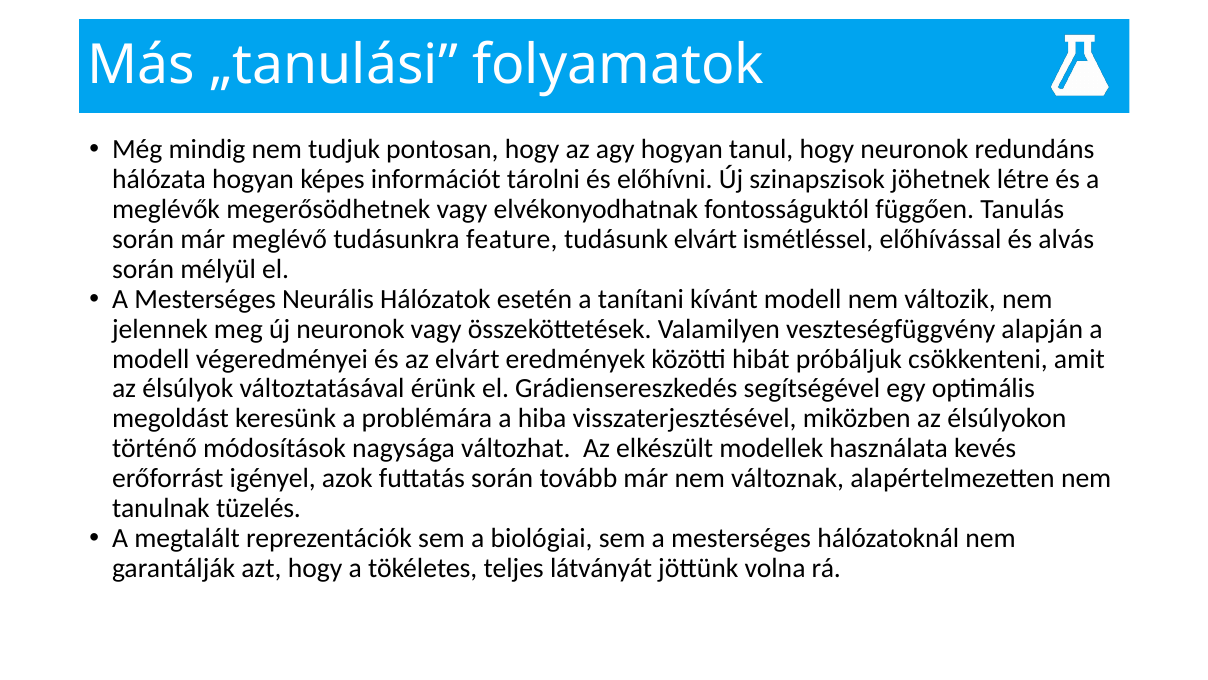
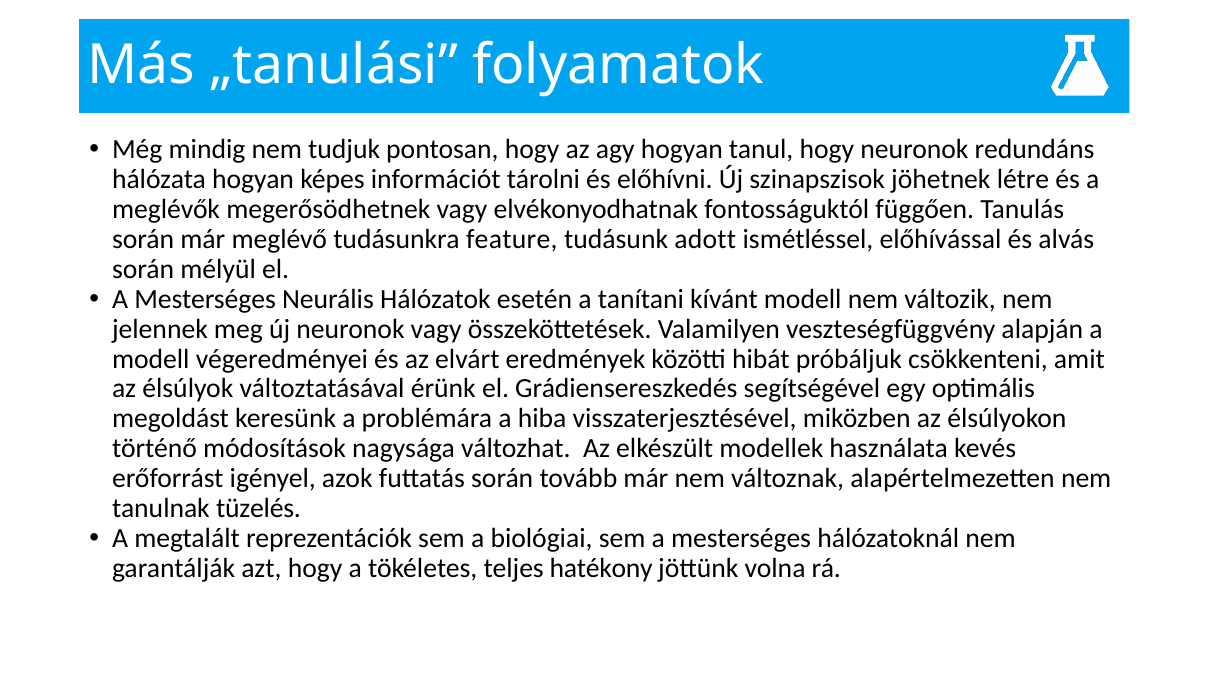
tudásunk elvárt: elvárt -> adott
látványát: látványát -> hatékony
